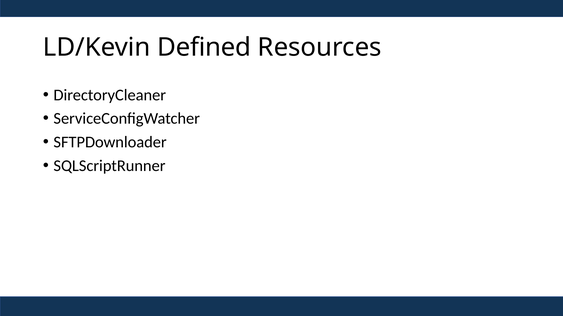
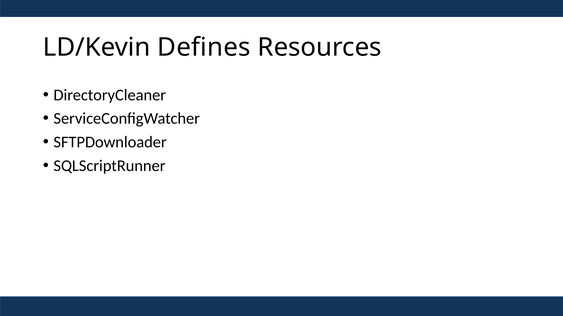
Defined: Defined -> Defines
